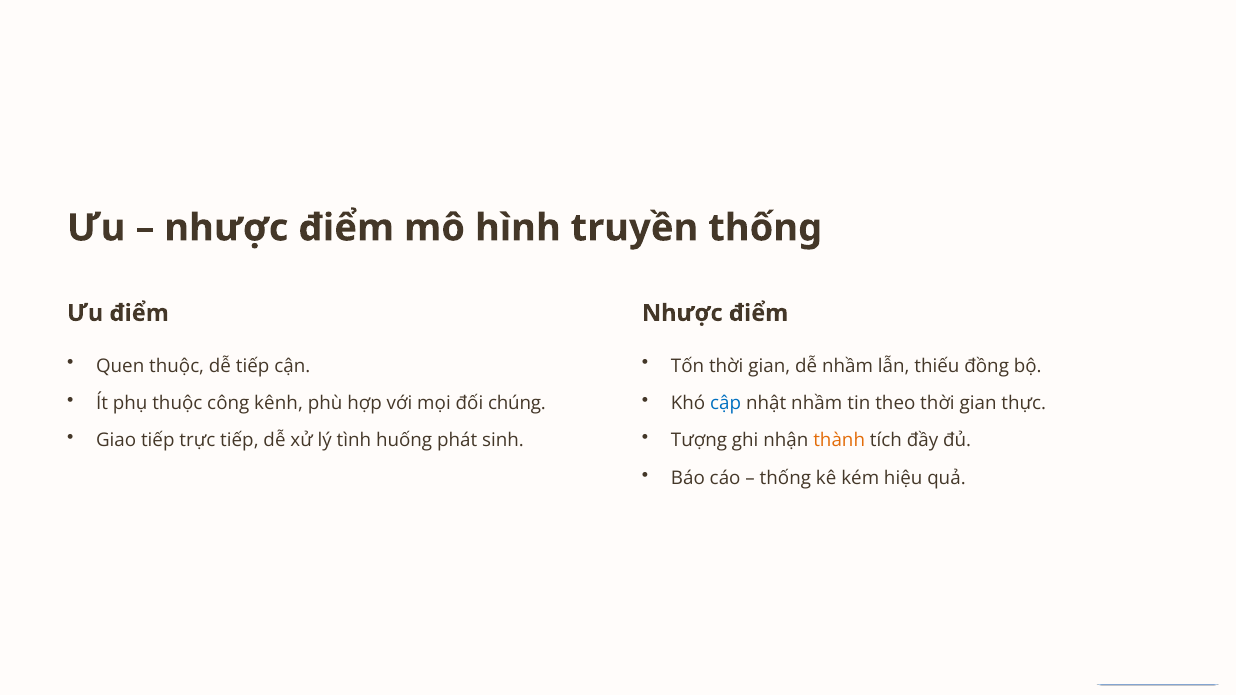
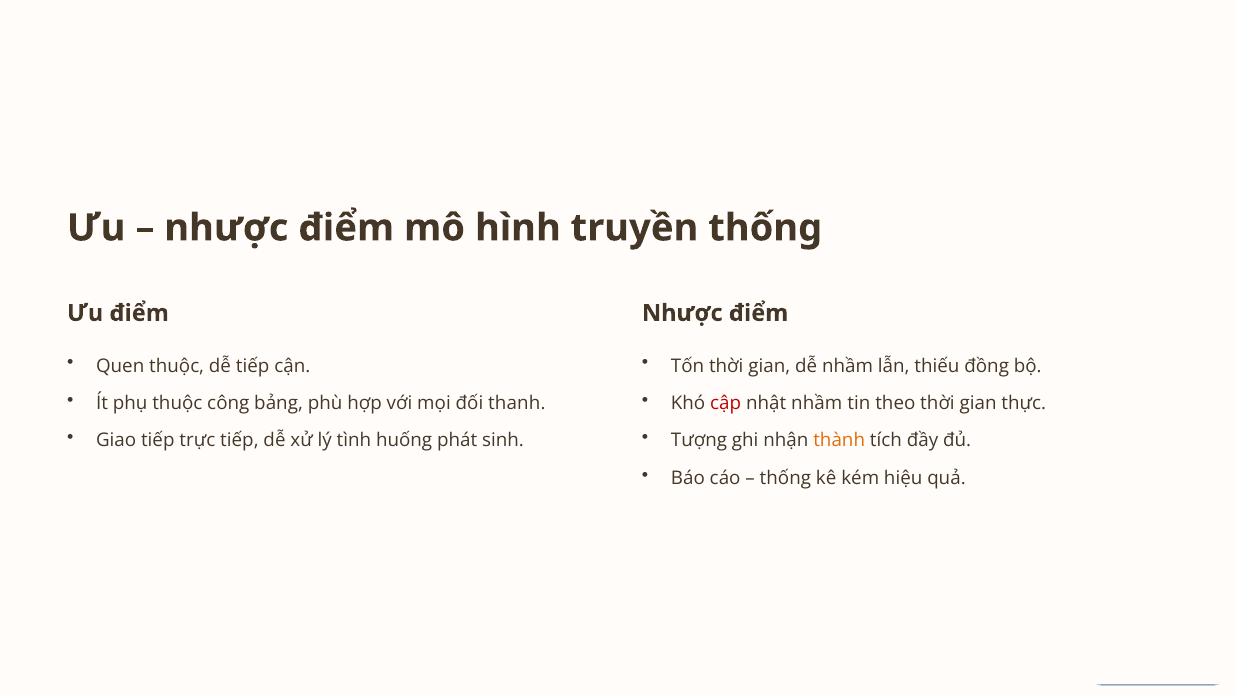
kênh: kênh -> bảng
chúng: chúng -> thanh
cập colour: blue -> red
